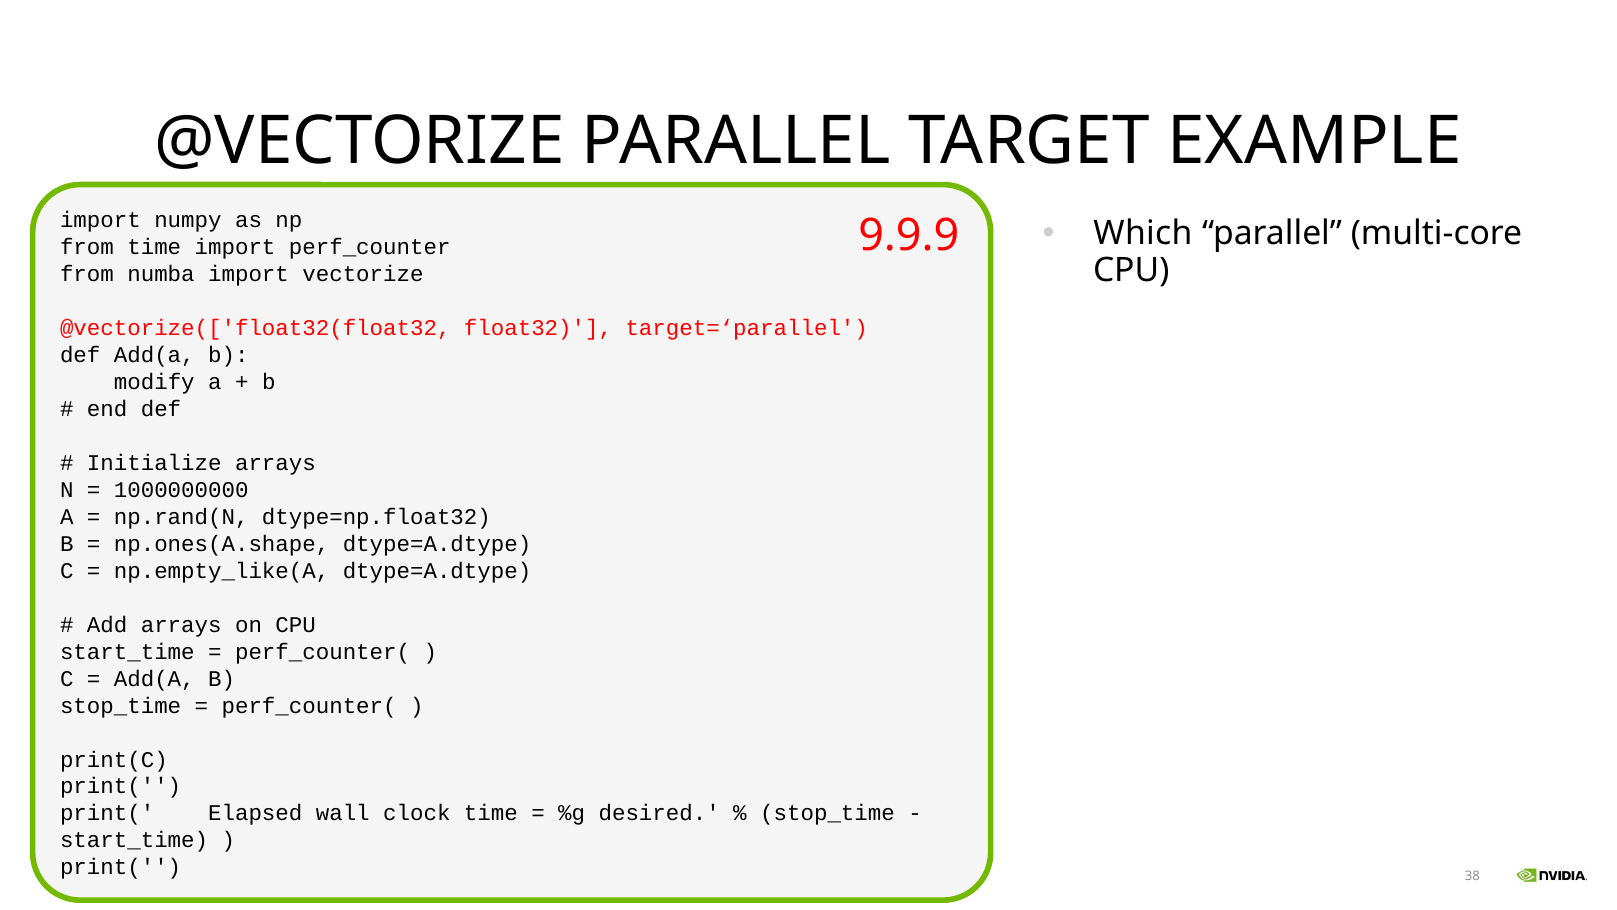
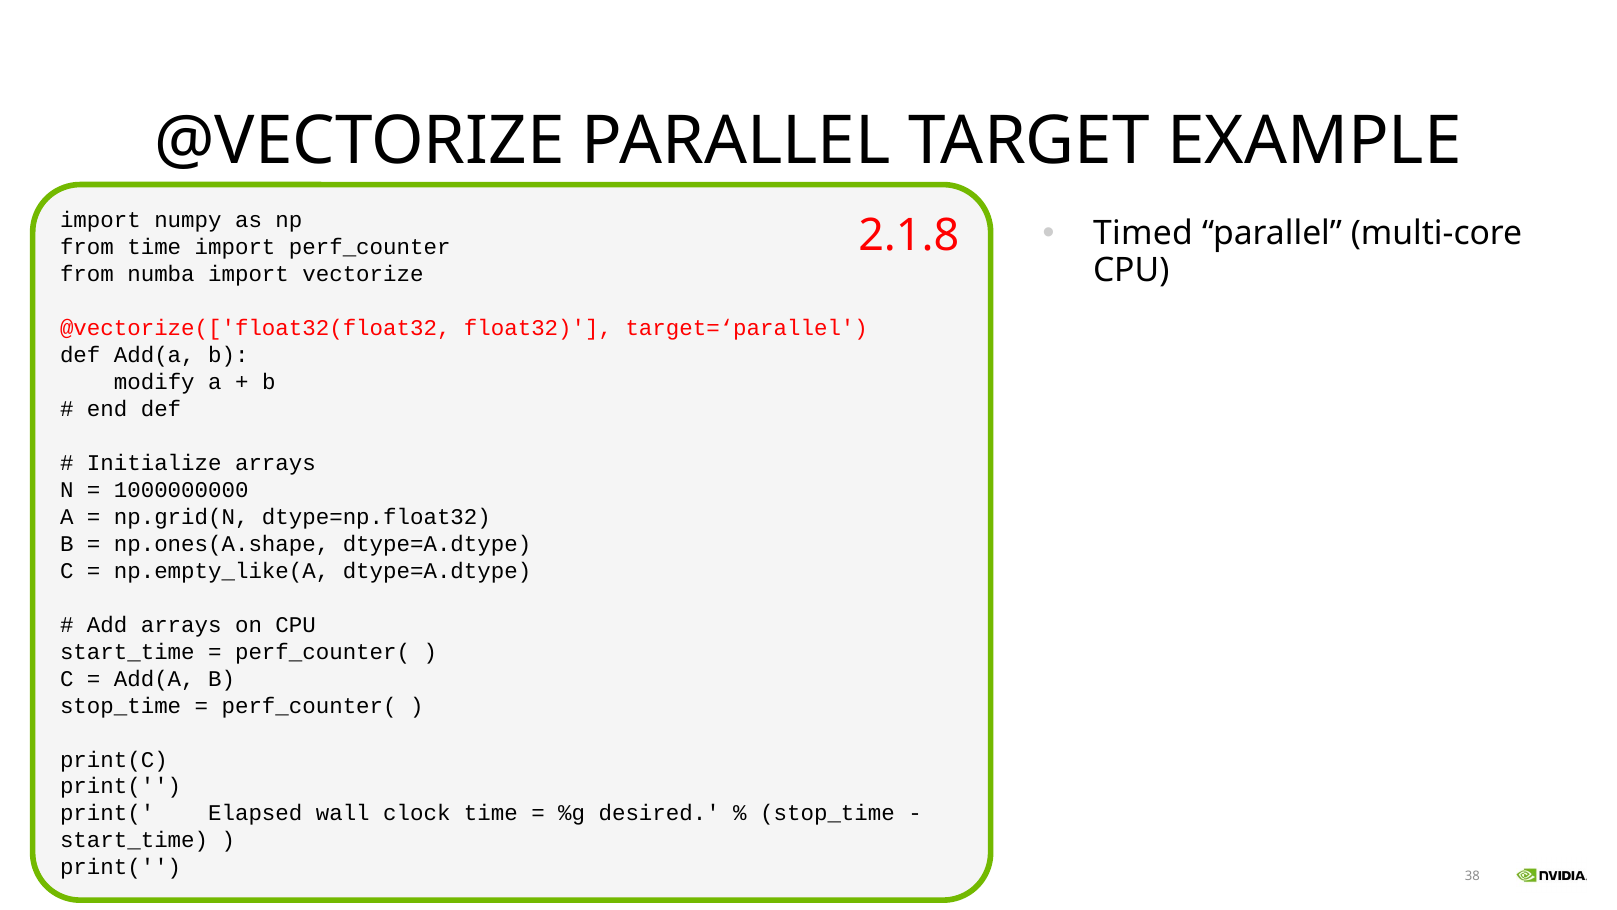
Which: Which -> Timed
9.9.9: 9.9.9 -> 2.1.8
np.rand(N: np.rand(N -> np.grid(N
